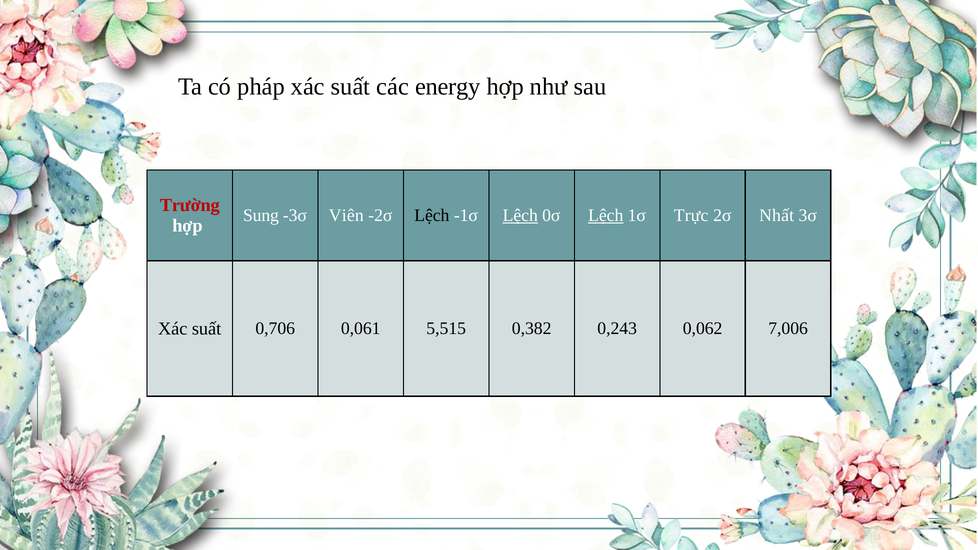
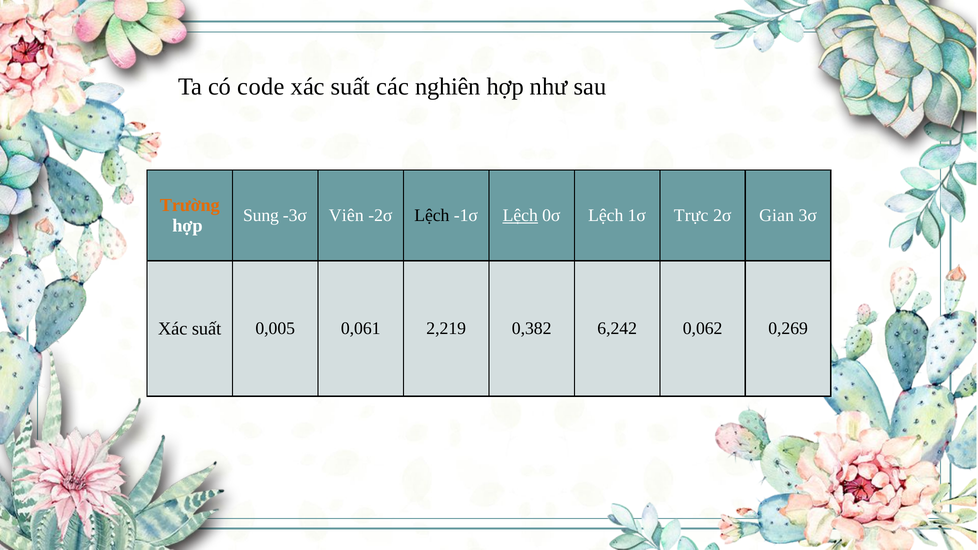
pháp: pháp -> code
energy: energy -> nghiên
Trường colour: red -> orange
Lệch at (606, 215) underline: present -> none
Nhất: Nhất -> Gian
0,706: 0,706 -> 0,005
5,515: 5,515 -> 2,219
0,243: 0,243 -> 6,242
7,006: 7,006 -> 0,269
